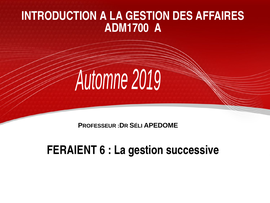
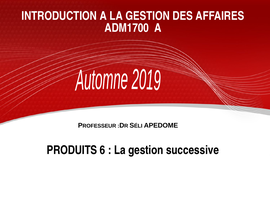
FERAIENT: FERAIENT -> PRODUITS
